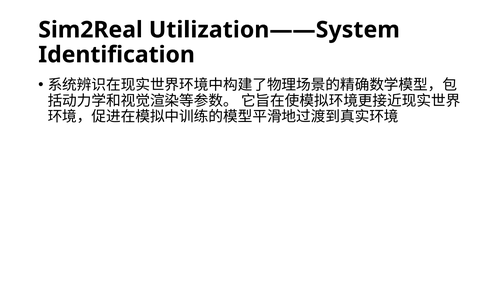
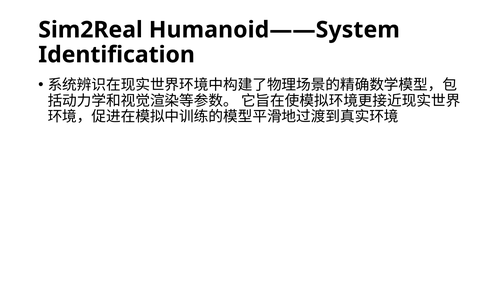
Utilization——System: Utilization——System -> Humanoid——System
